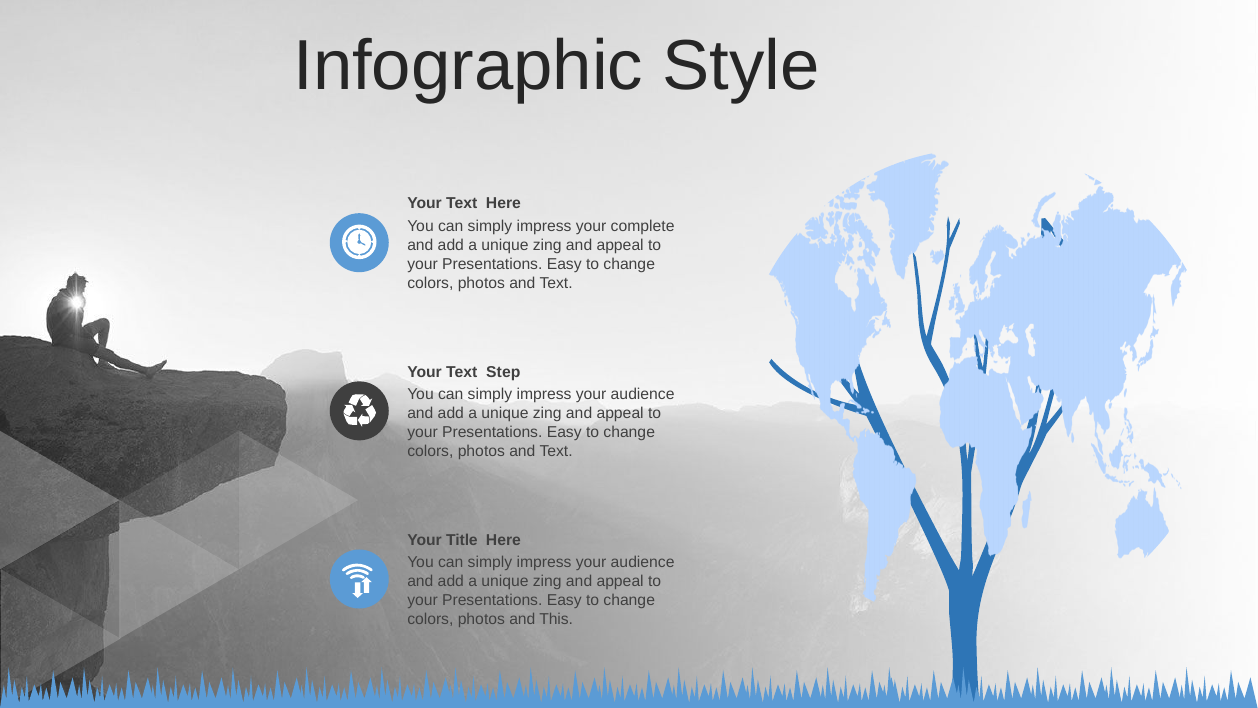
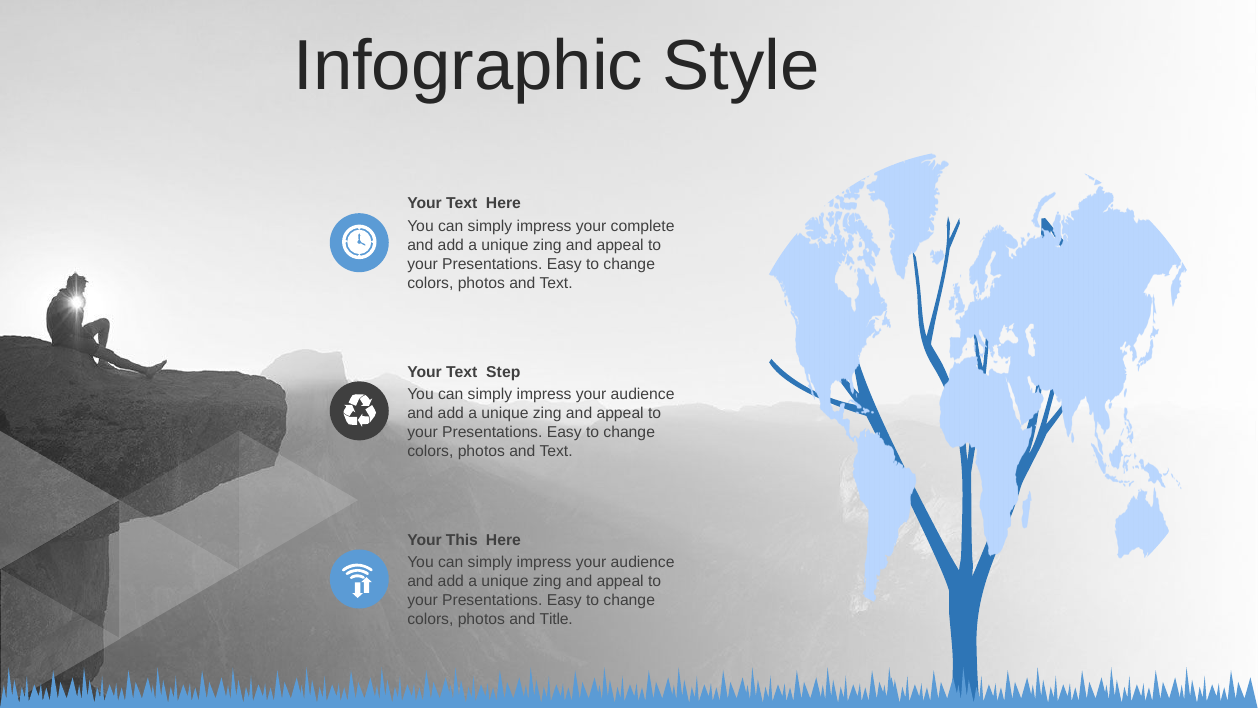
Title: Title -> This
This: This -> Title
